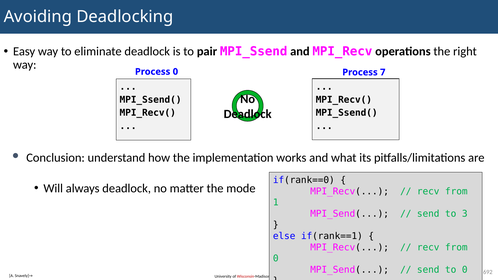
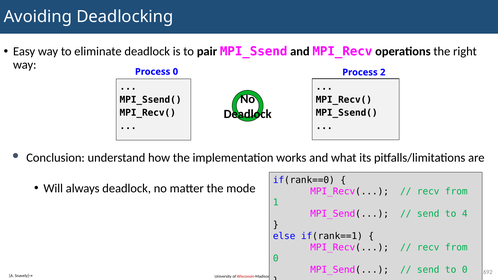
7: 7 -> 2
3: 3 -> 4
